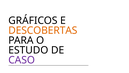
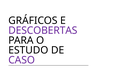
DESCOBERTAS colour: orange -> purple
